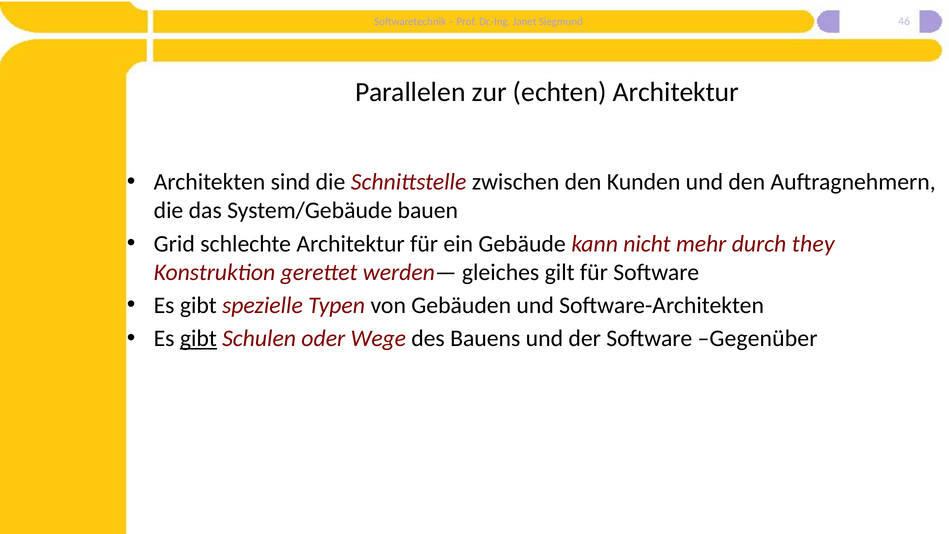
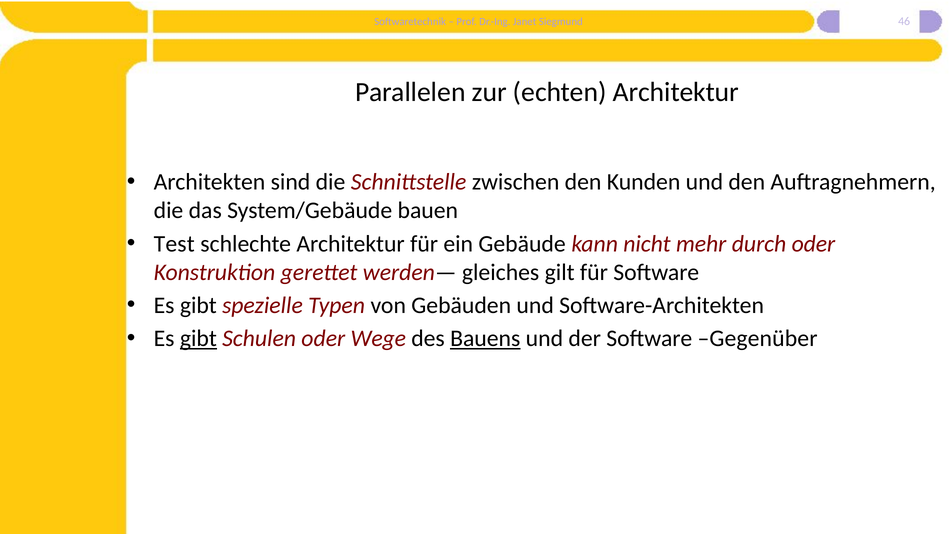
Grid: Grid -> Test
durch they: they -> oder
Bauens underline: none -> present
